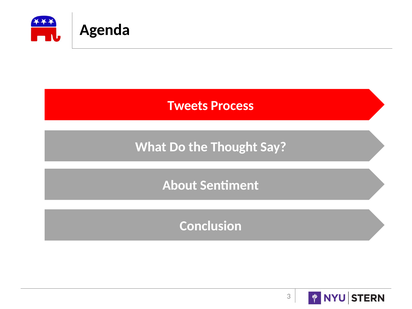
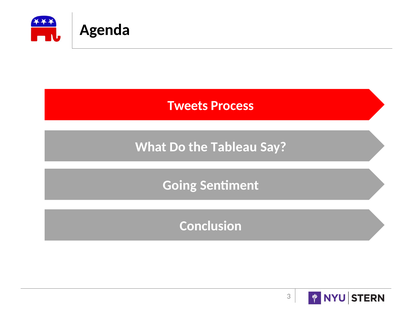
Thought: Thought -> Tableau
About: About -> Going
